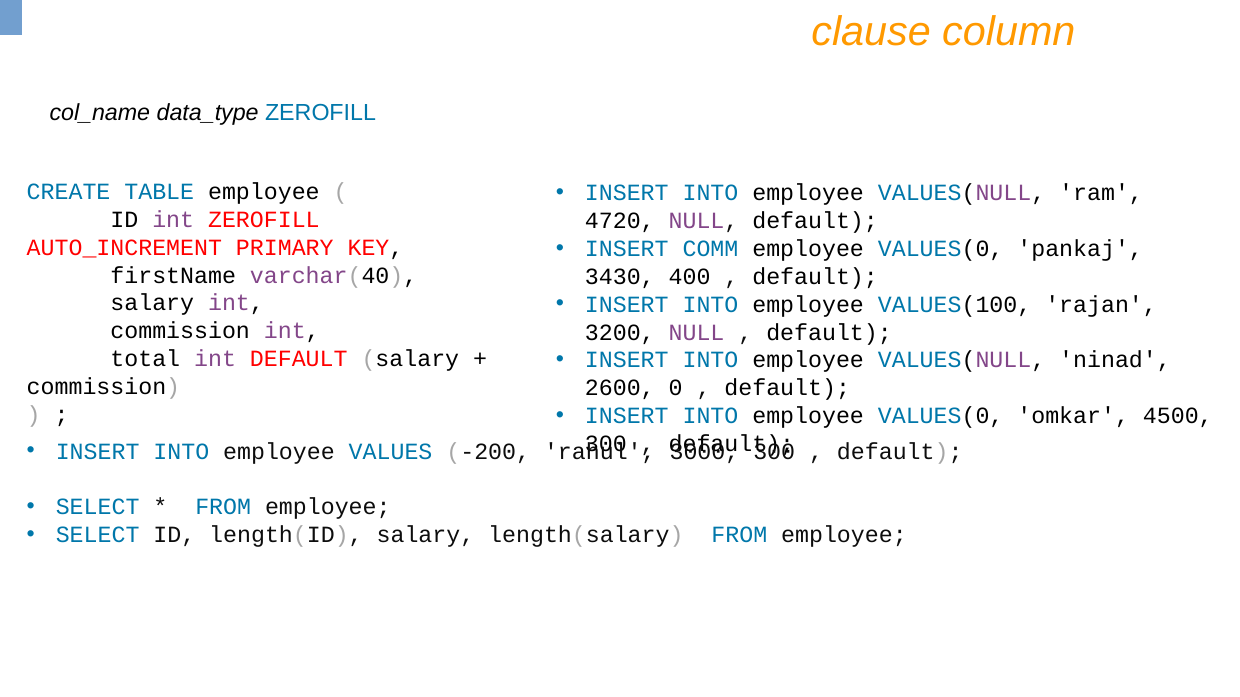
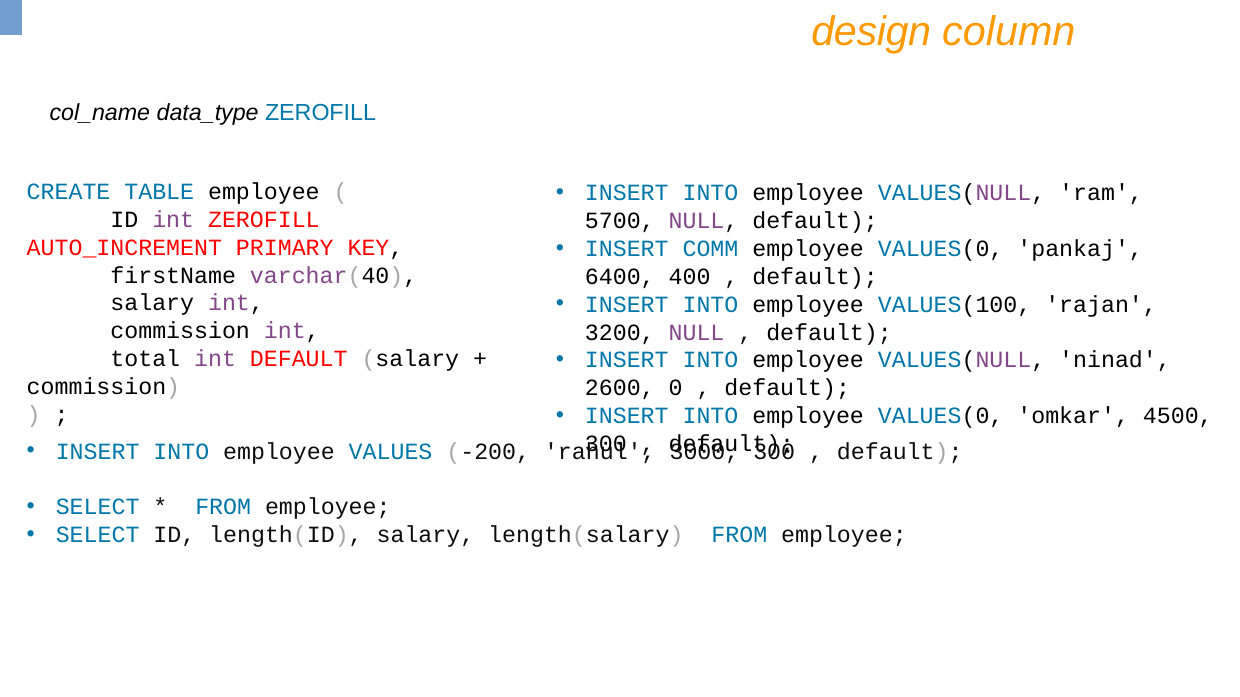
clause: clause -> design
4720: 4720 -> 5700
3430: 3430 -> 6400
